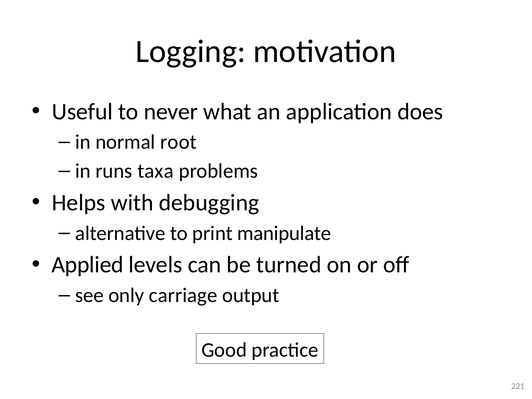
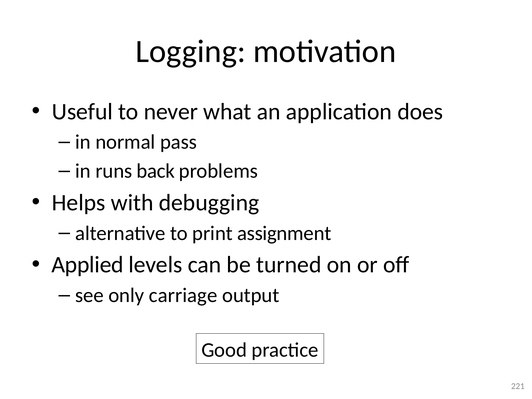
root: root -> pass
taxa: taxa -> back
manipulate: manipulate -> assignment
